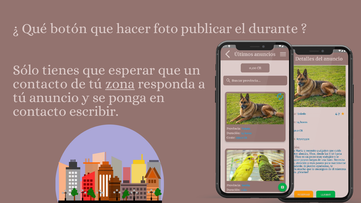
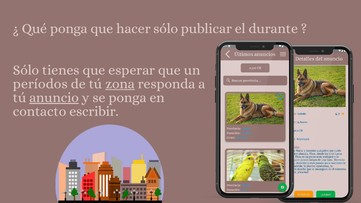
Qué botón: botón -> ponga
hacer foto: foto -> sólo
contacto at (40, 84): contacto -> períodos
anuncio underline: none -> present
